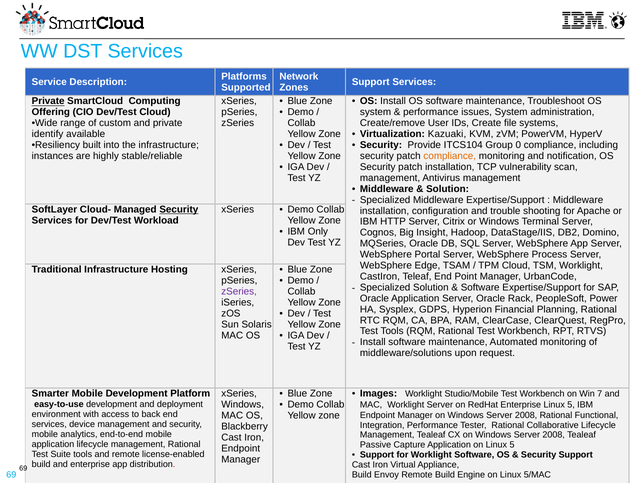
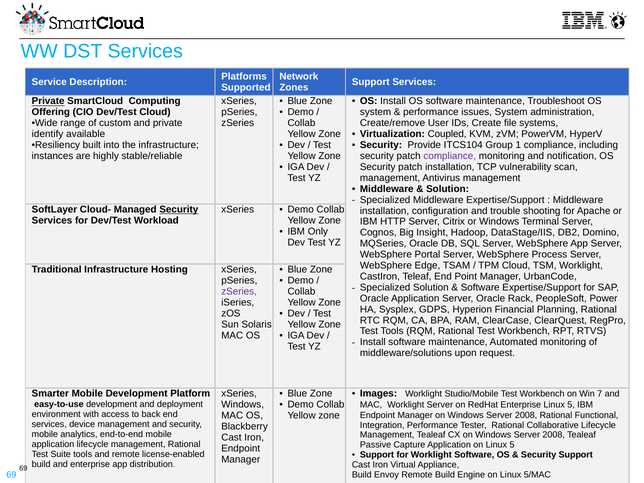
Kazuaki: Kazuaki -> Coupled
0: 0 -> 1
compliance at (450, 156) colour: orange -> purple
